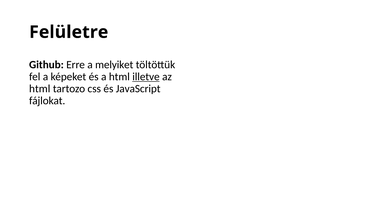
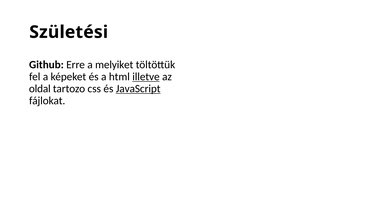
Felületre: Felületre -> Születési
html at (40, 89): html -> oldal
JavaScript underline: none -> present
